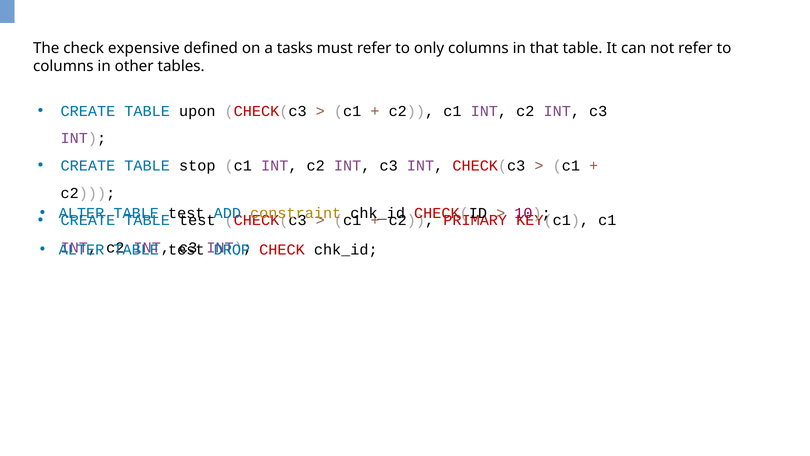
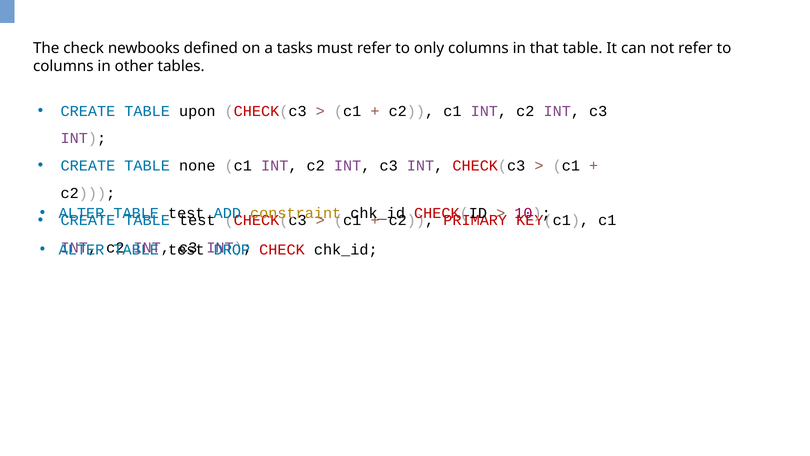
expensive: expensive -> newbooks
stop: stop -> none
